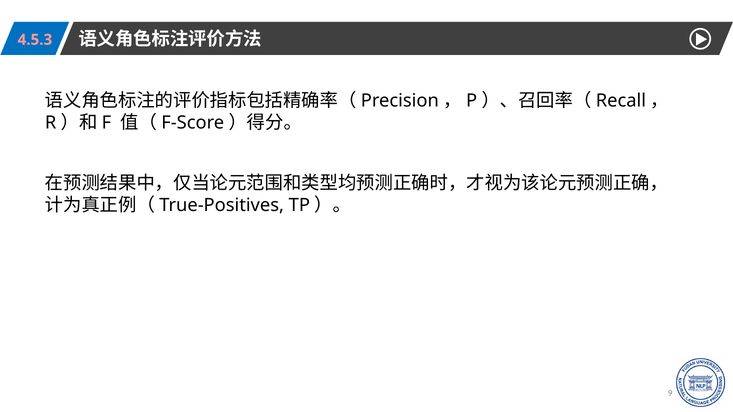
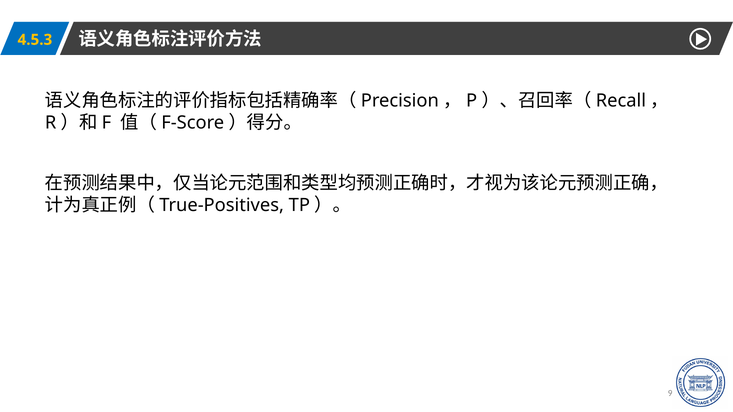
4.5.3 colour: pink -> yellow
